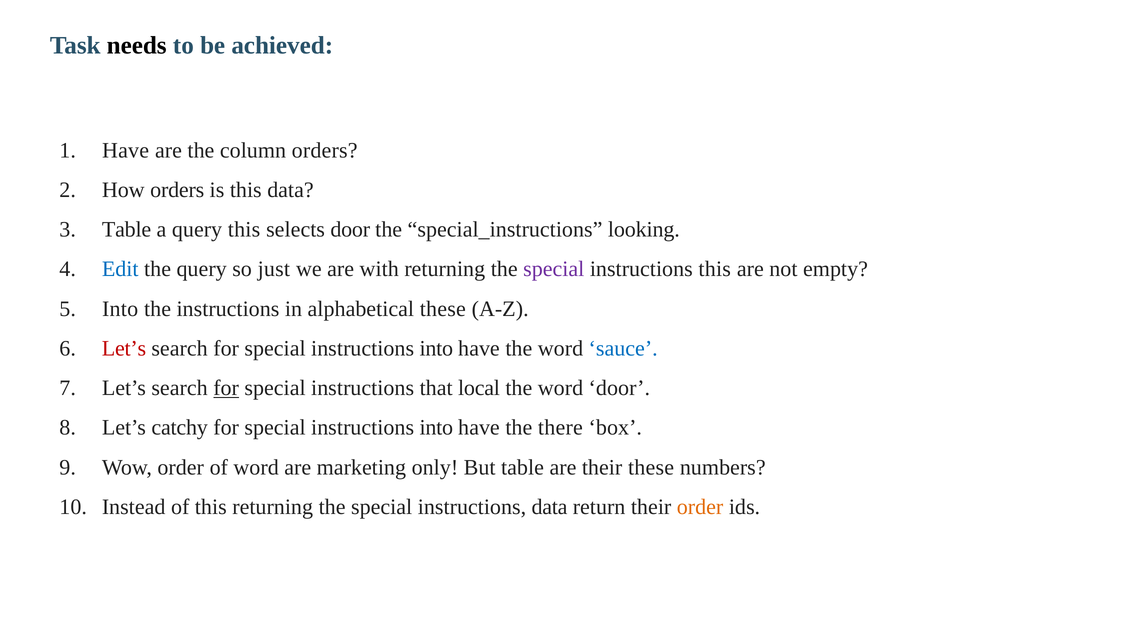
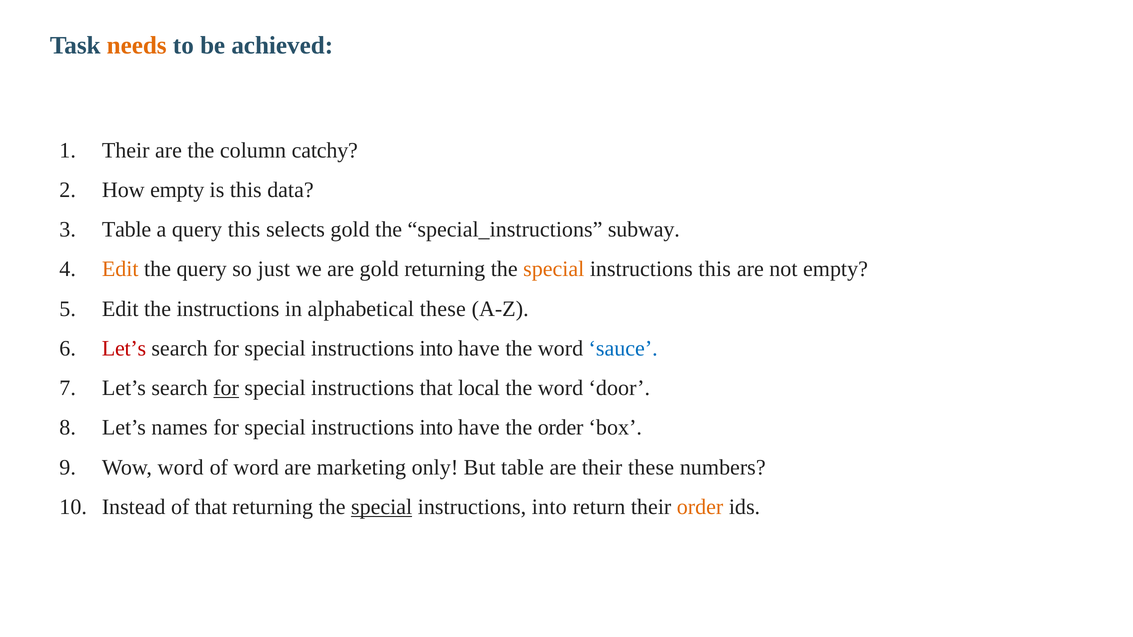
needs colour: black -> orange
Have at (126, 150): Have -> Their
column orders: orders -> catchy
How orders: orders -> empty
selects door: door -> gold
looking: looking -> subway
Edit at (120, 269) colour: blue -> orange
are with: with -> gold
special at (554, 269) colour: purple -> orange
Into at (120, 309): Into -> Edit
catchy: catchy -> names
the there: there -> order
Wow order: order -> word
of this: this -> that
special at (382, 507) underline: none -> present
data at (550, 507): data -> into
